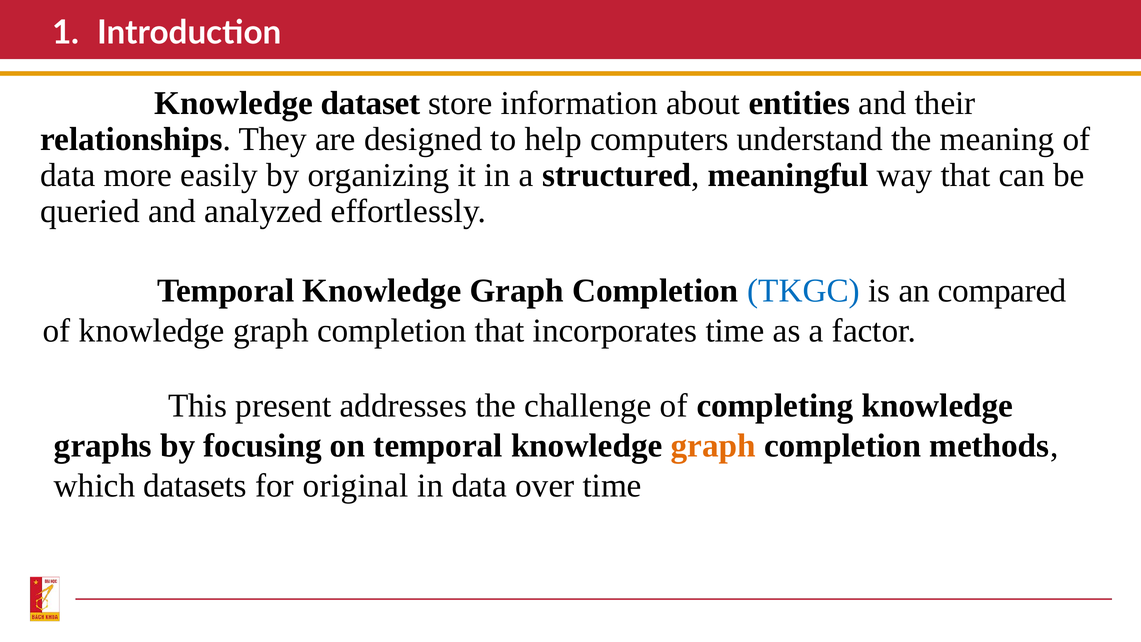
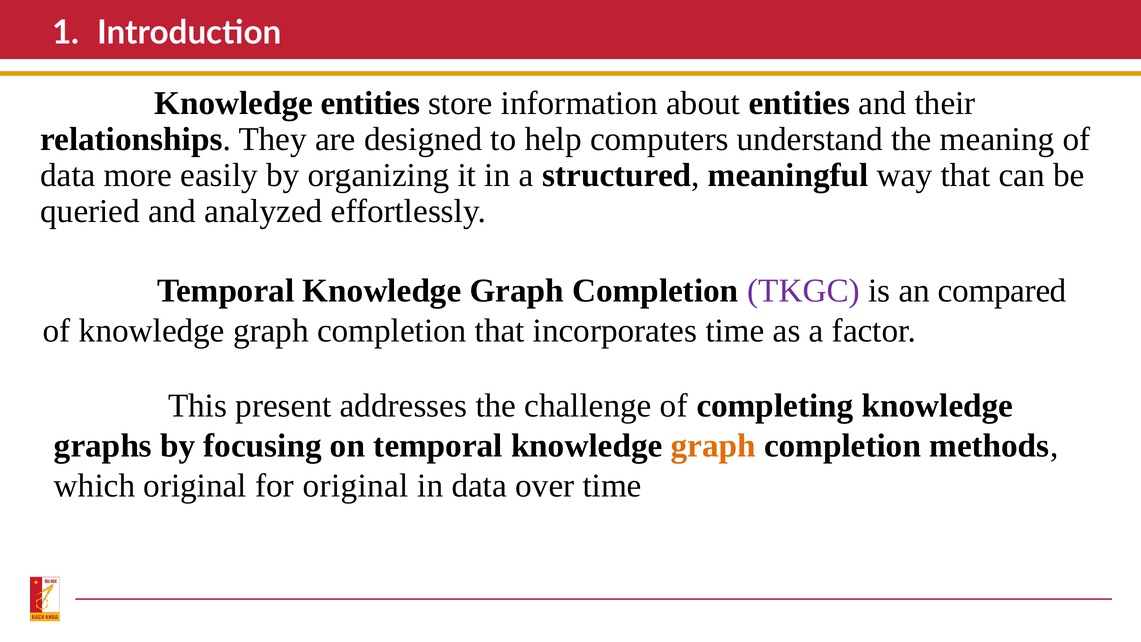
Knowledge dataset: dataset -> entities
TKGC colour: blue -> purple
which datasets: datasets -> original
